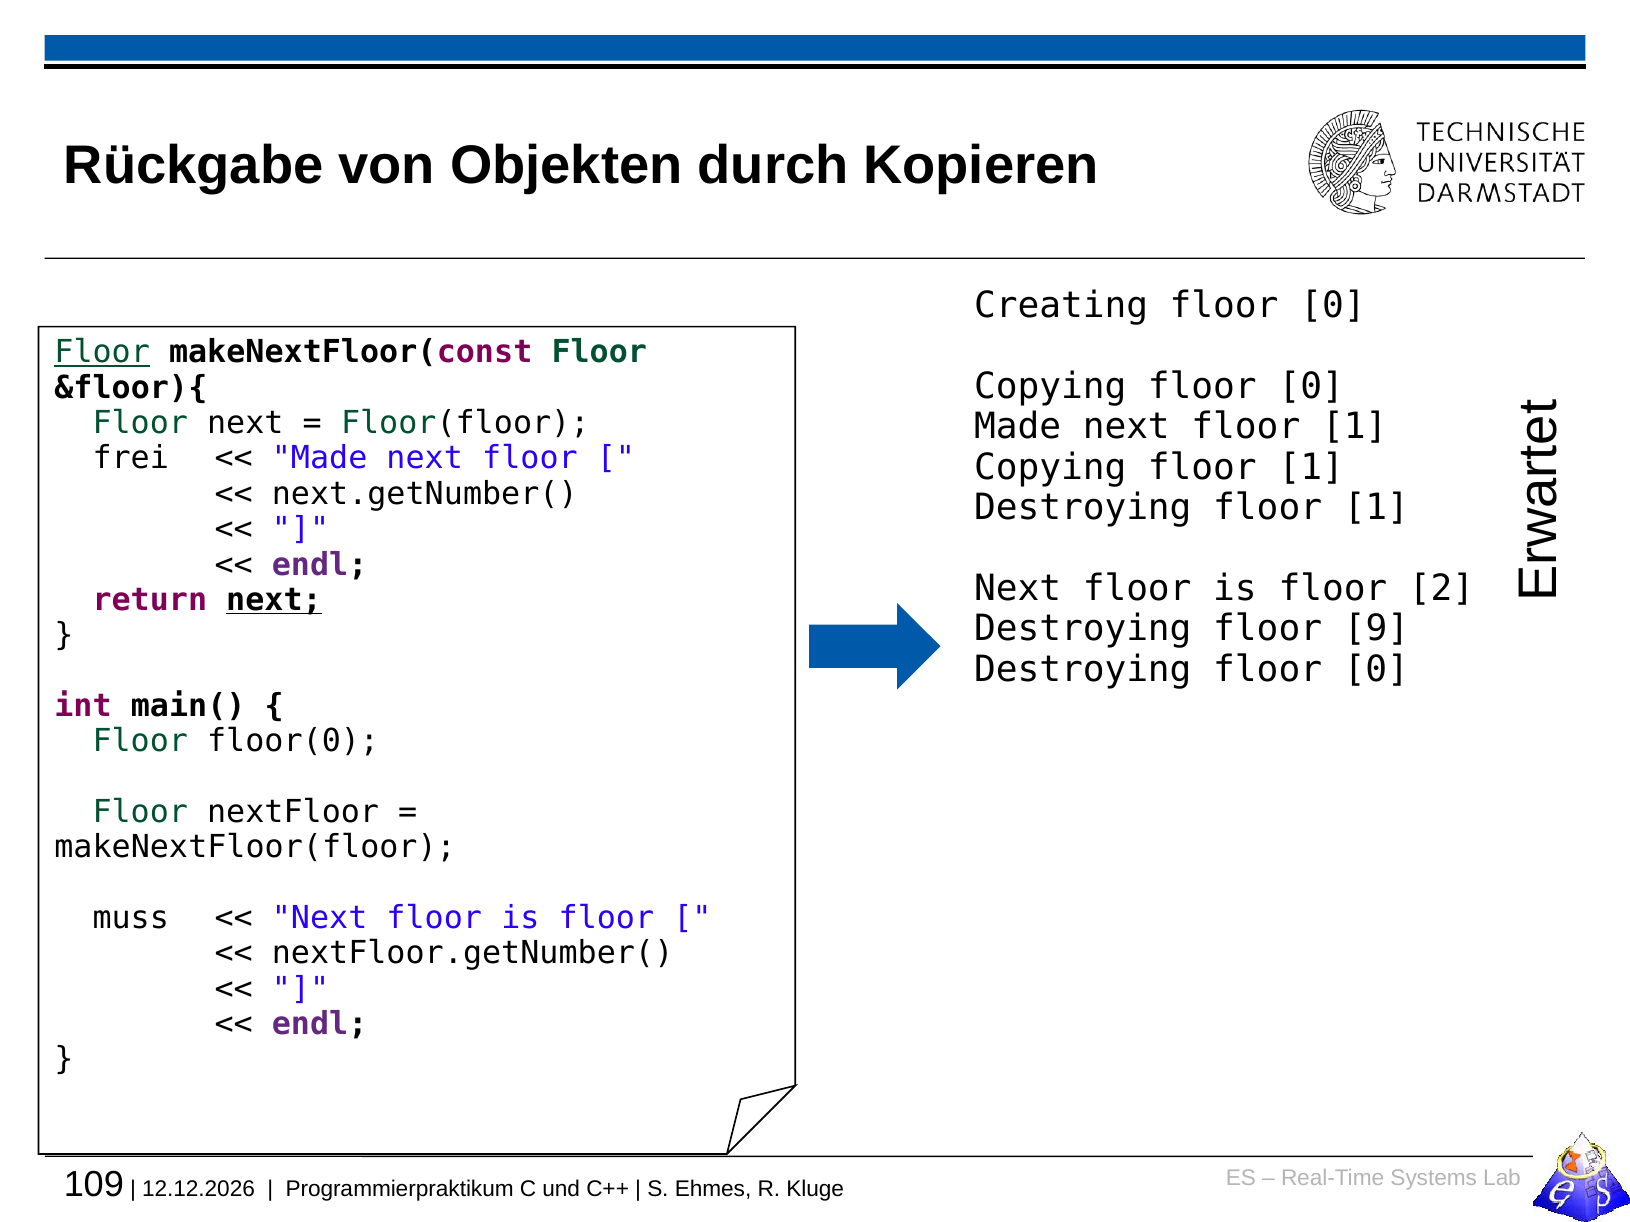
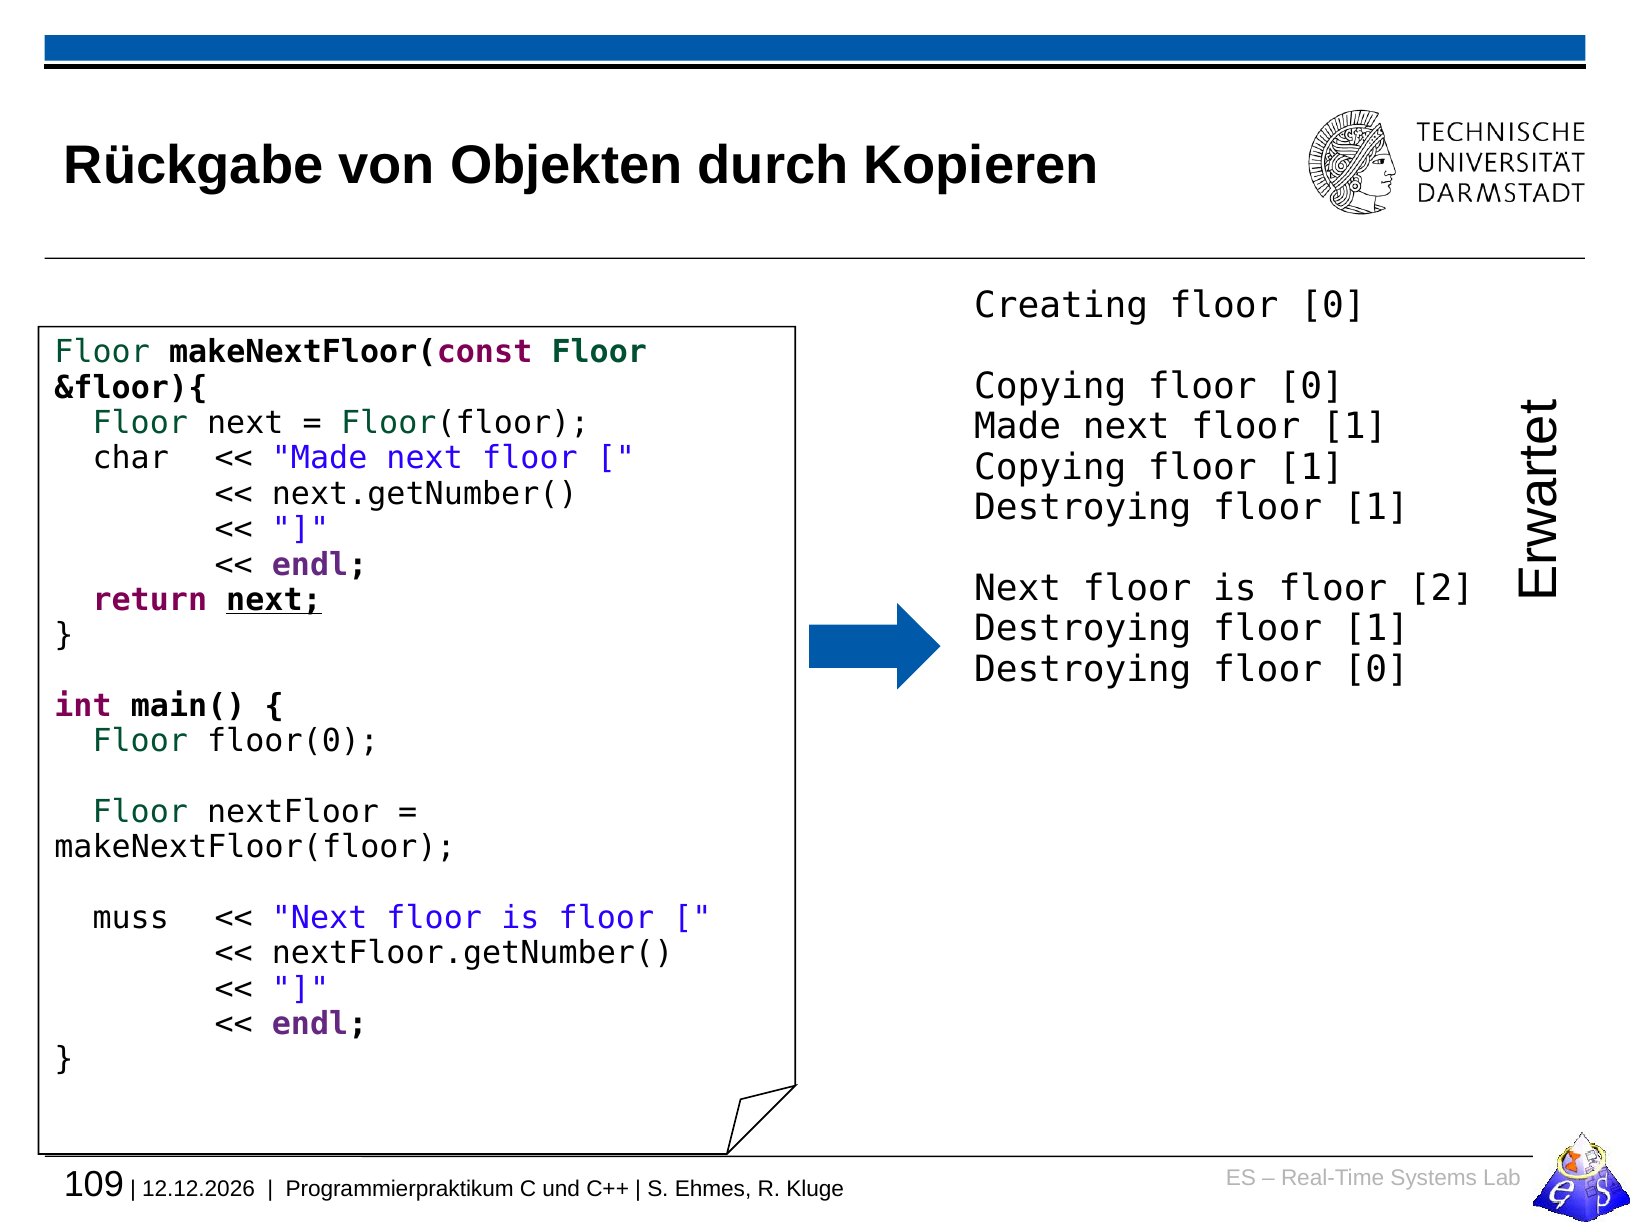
Floor at (102, 353) underline: present -> none
frei: frei -> char
9 at (1376, 629): 9 -> 1
